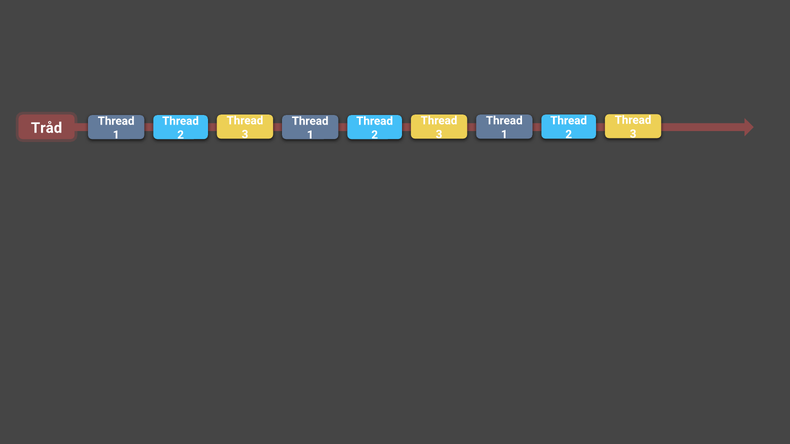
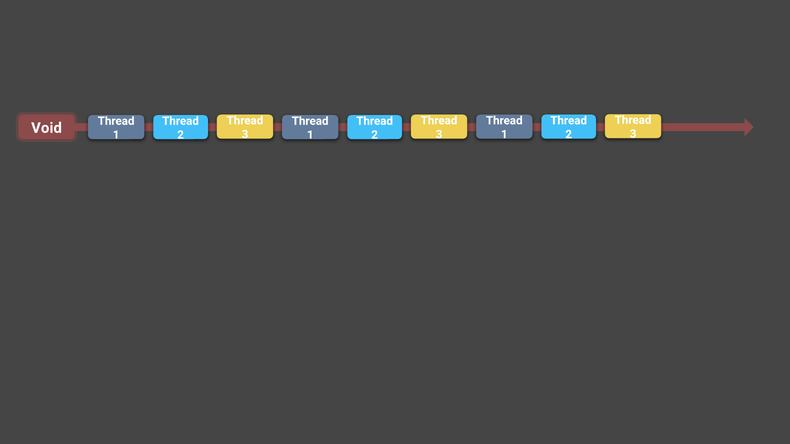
Tråd: Tråd -> Void
